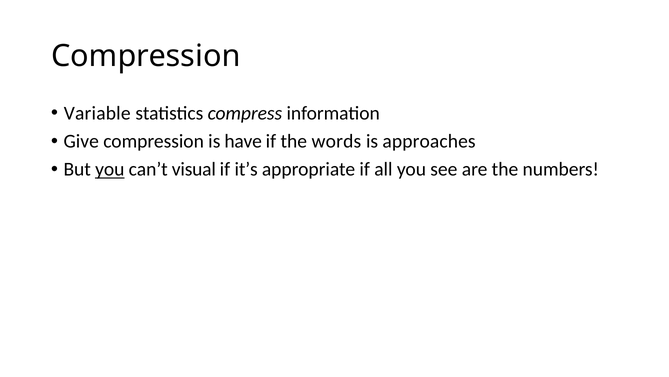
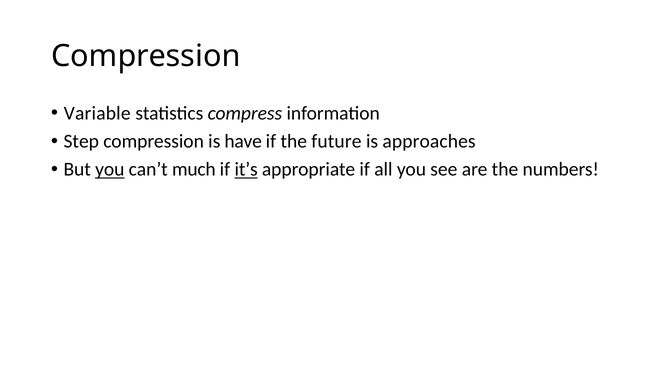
Give: Give -> Step
words: words -> future
visual: visual -> much
it’s underline: none -> present
